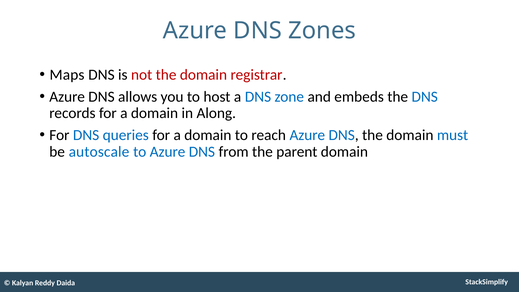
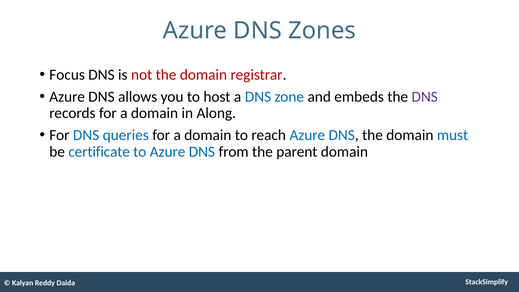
Maps: Maps -> Focus
DNS at (425, 97) colour: blue -> purple
autoscale: autoscale -> certificate
